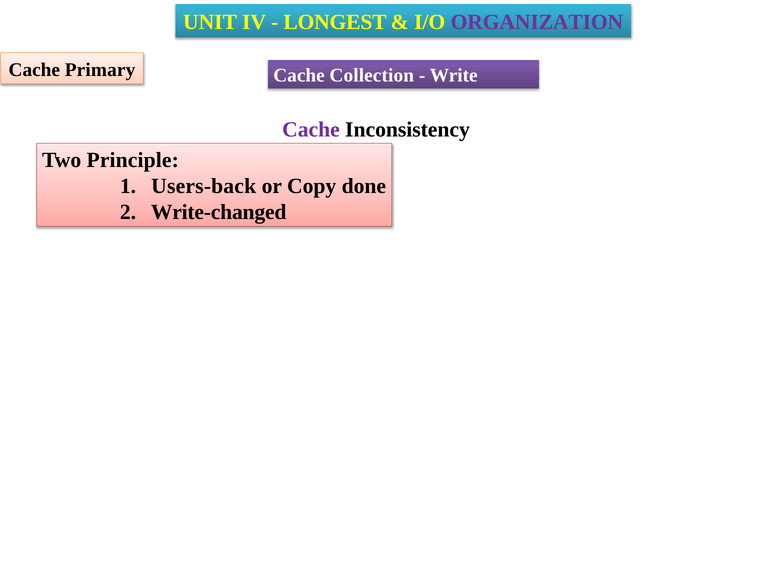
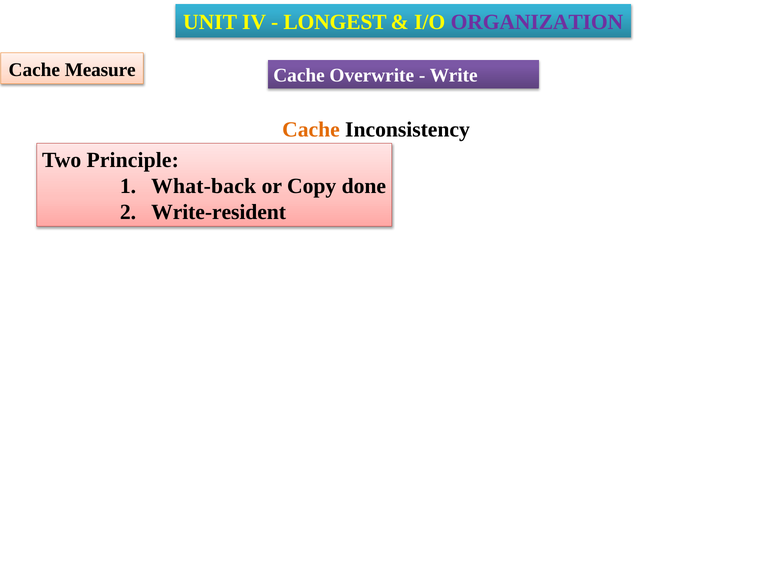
Primary: Primary -> Measure
Collection: Collection -> Overwrite
Cache at (311, 130) colour: purple -> orange
Users-back: Users-back -> What-back
Write-changed: Write-changed -> Write-resident
